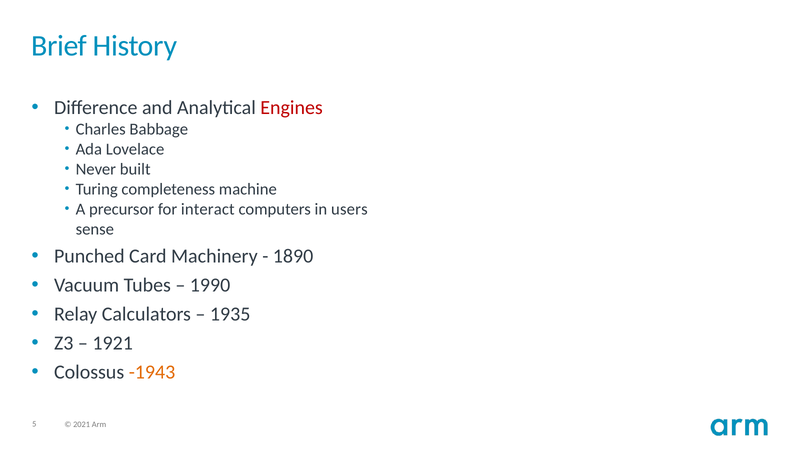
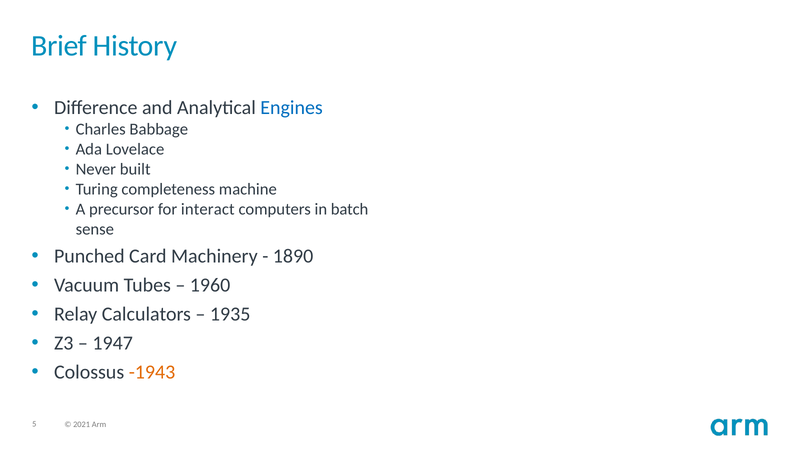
Engines colour: red -> blue
users: users -> batch
1990: 1990 -> 1960
1921: 1921 -> 1947
